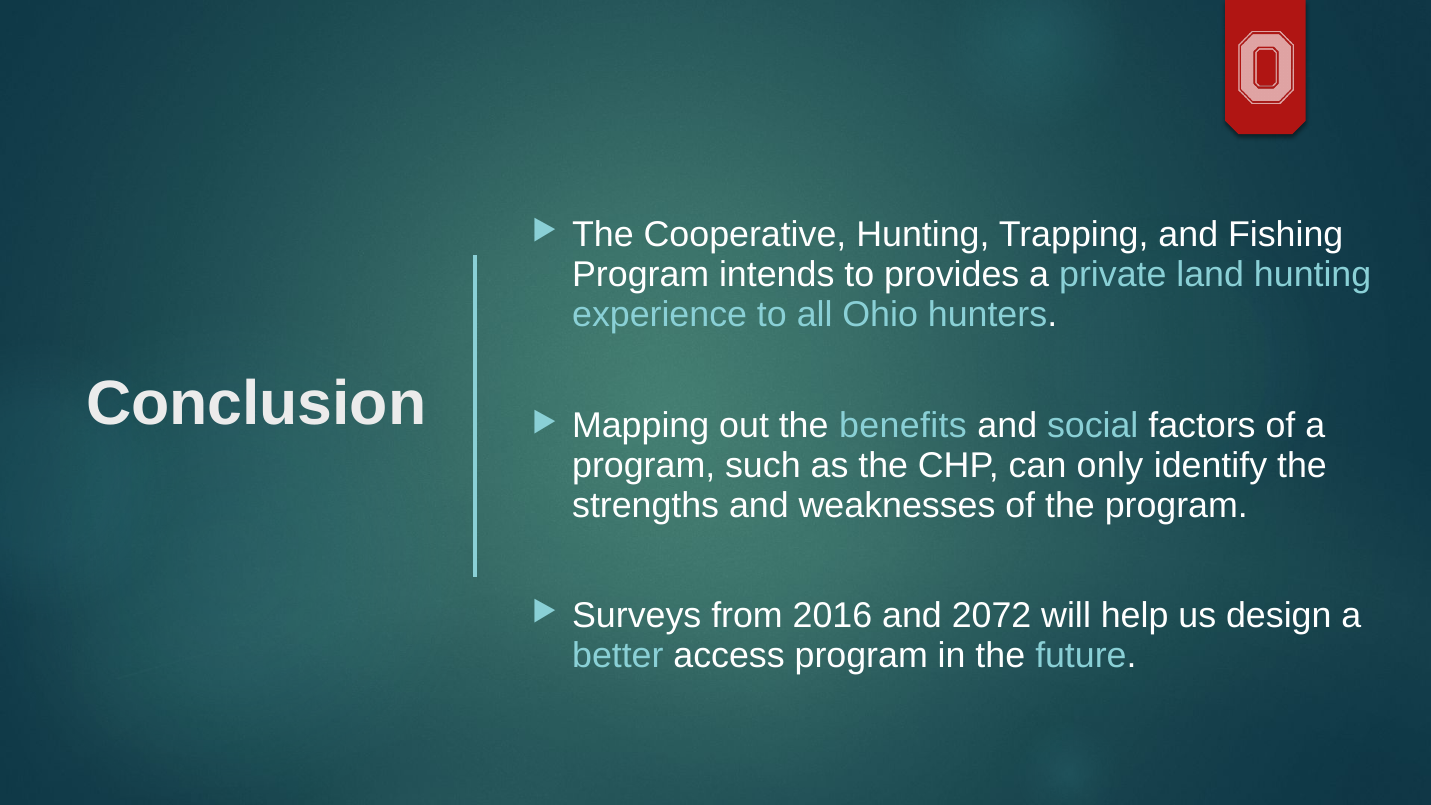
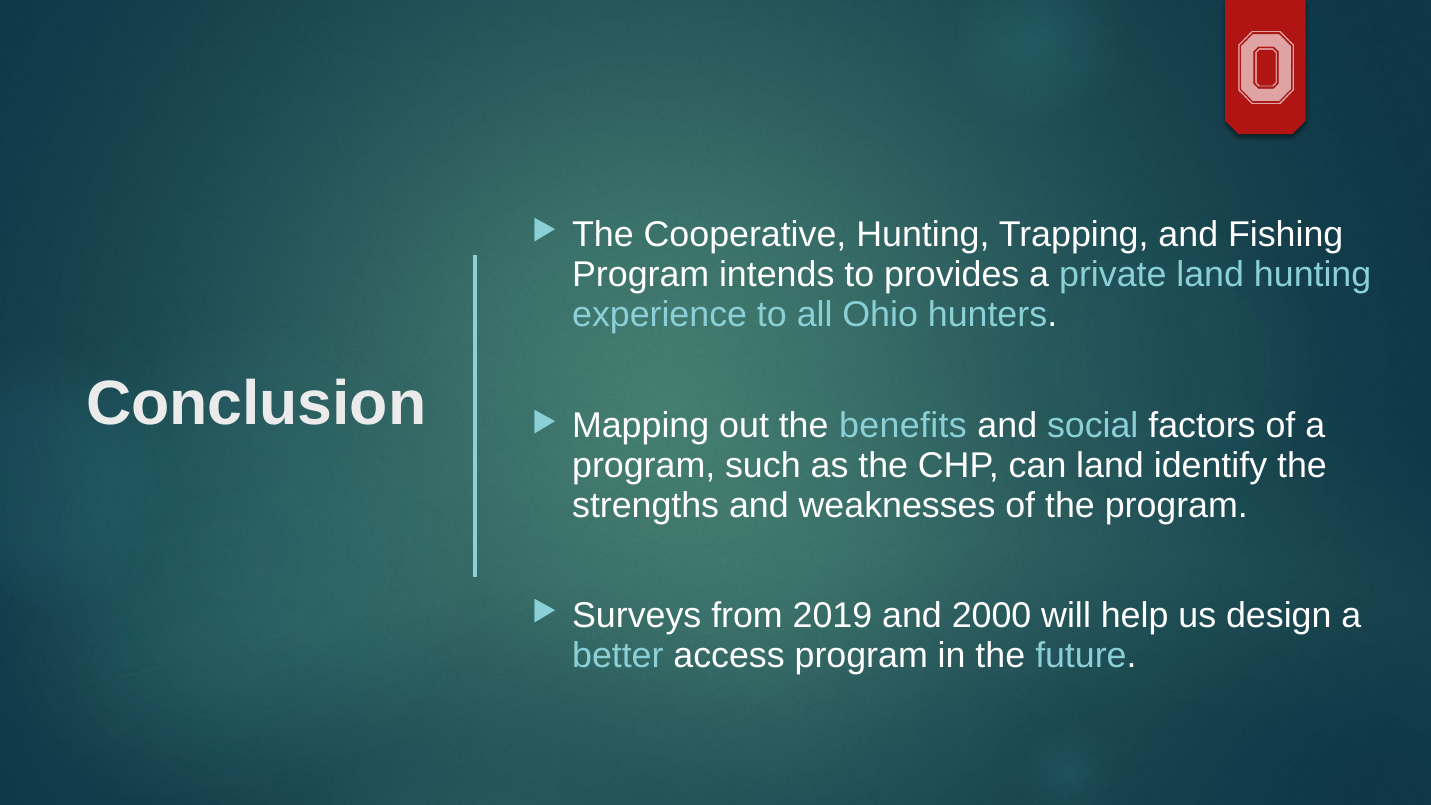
can only: only -> land
2016: 2016 -> 2019
2072: 2072 -> 2000
